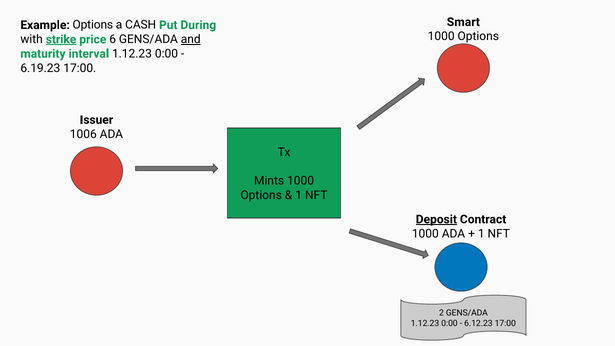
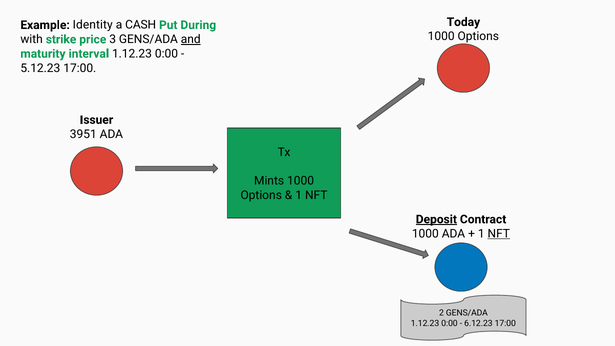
Smart: Smart -> Today
Example Options: Options -> Identity
strike underline: present -> none
6: 6 -> 3
6.19.23: 6.19.23 -> 5.12.23
1006: 1006 -> 3951
NFT at (499, 234) underline: none -> present
